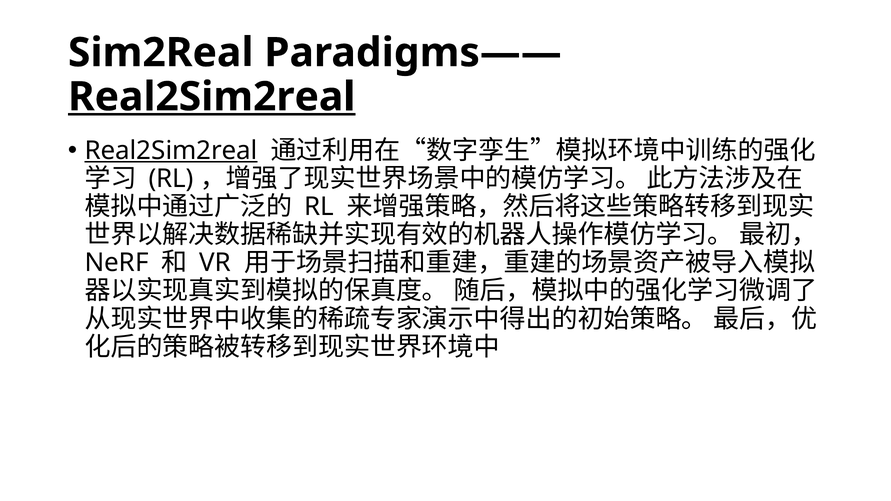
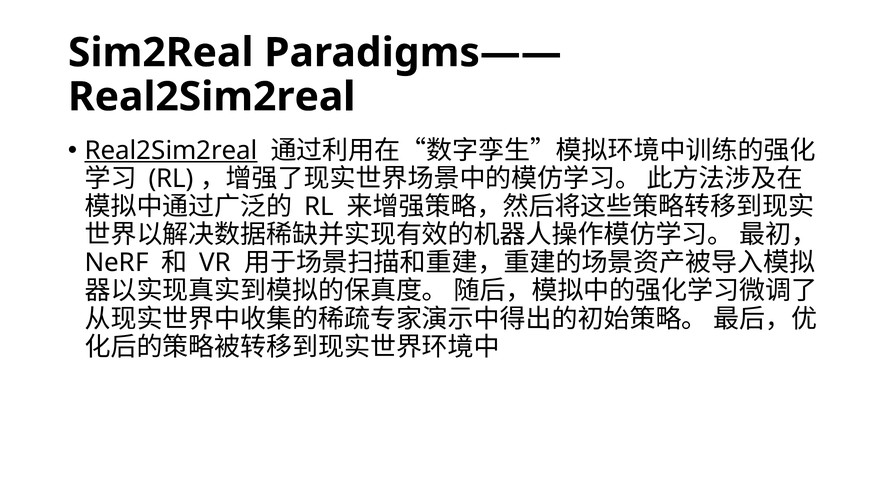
Real2Sim2real at (212, 97) underline: present -> none
